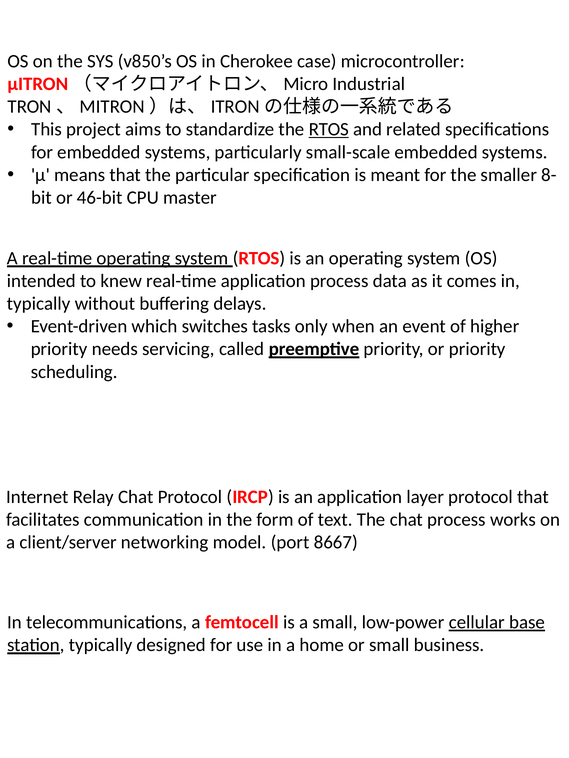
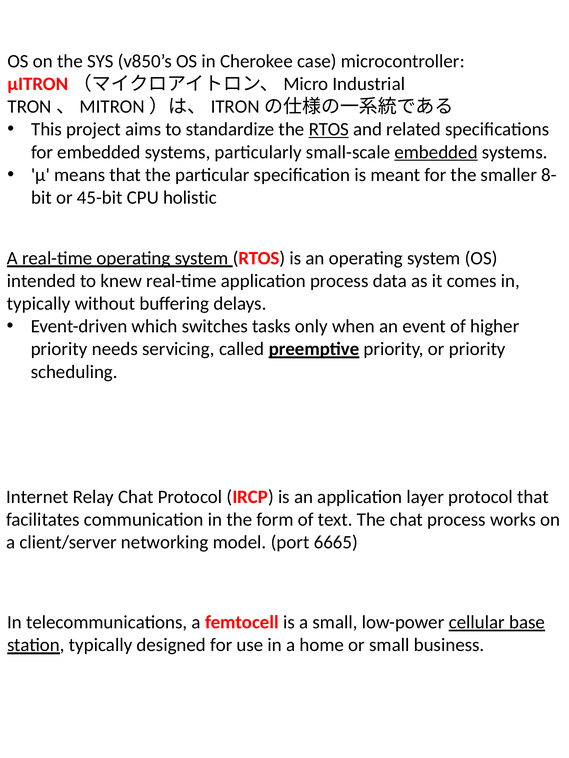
embedded at (436, 152) underline: none -> present
46-bit: 46-bit -> 45-bit
master: master -> holistic
8667: 8667 -> 6665
